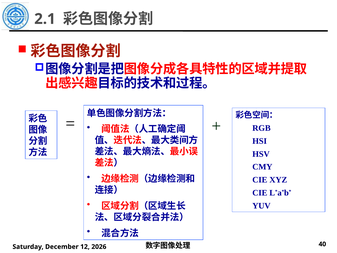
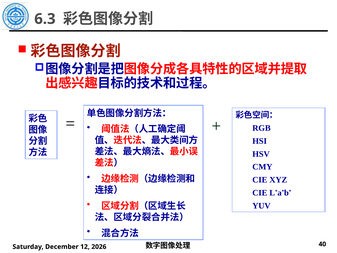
2.1: 2.1 -> 6.3
